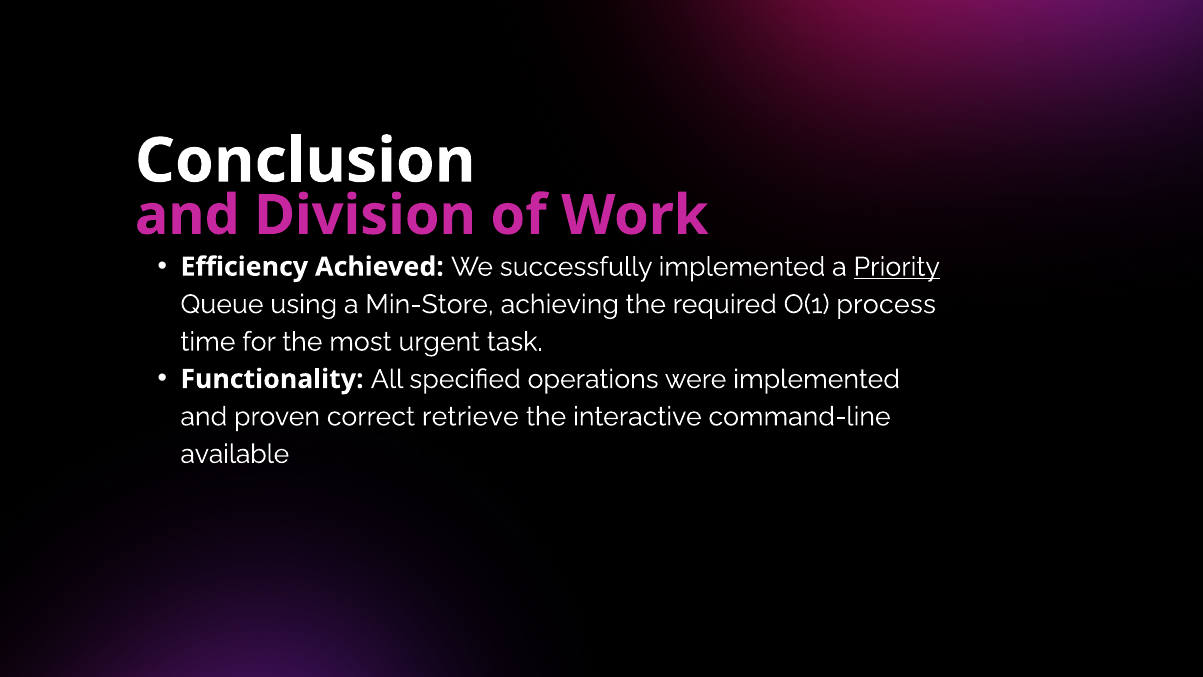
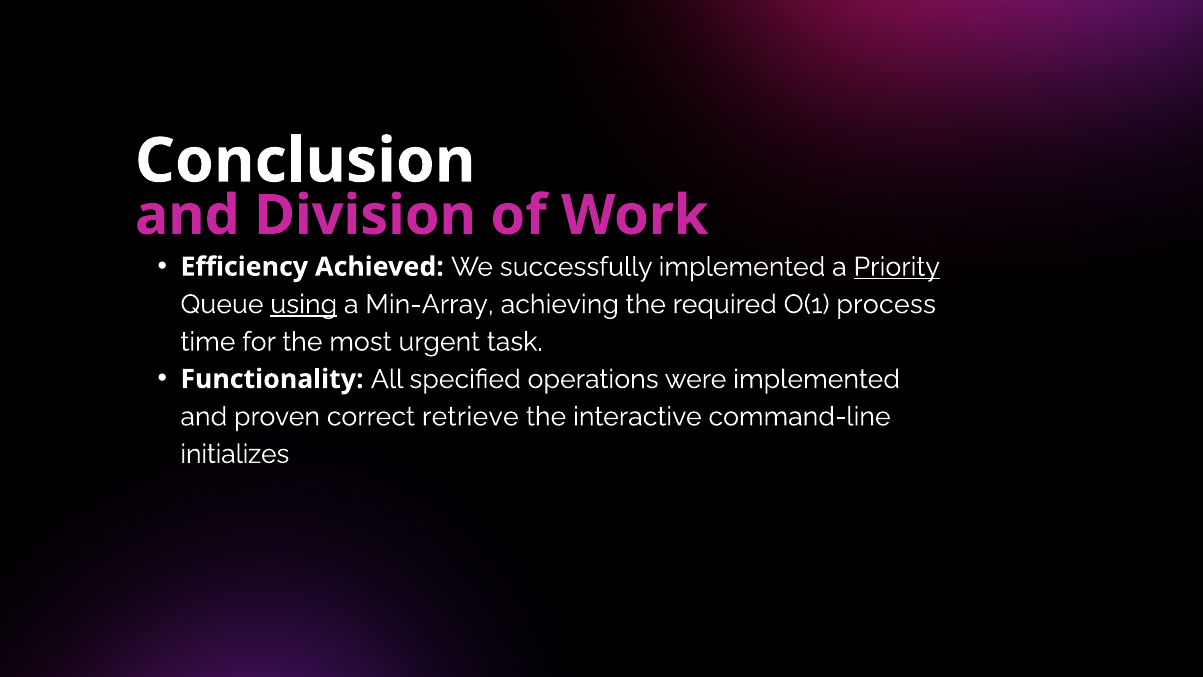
using underline: none -> present
Min-Store: Min-Store -> Min-Array
available: available -> initializes
